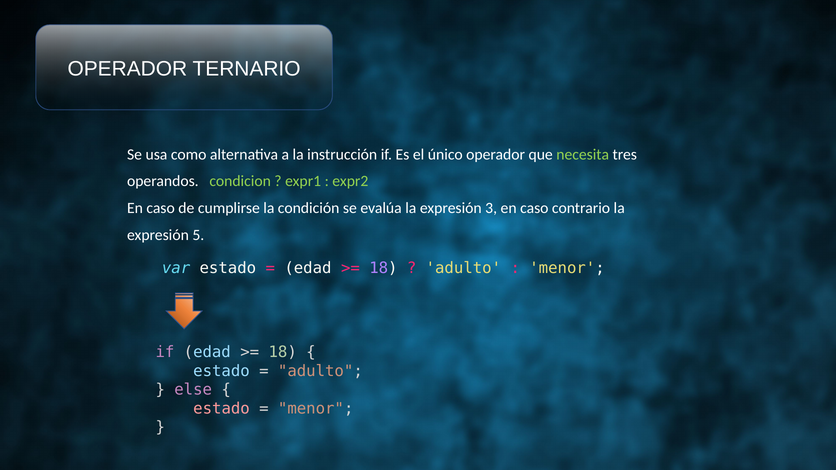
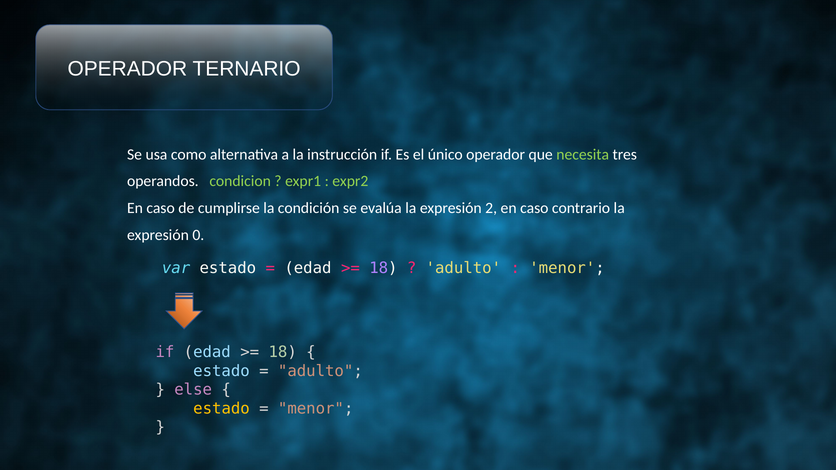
3: 3 -> 2
5: 5 -> 0
estado at (222, 409) colour: pink -> yellow
